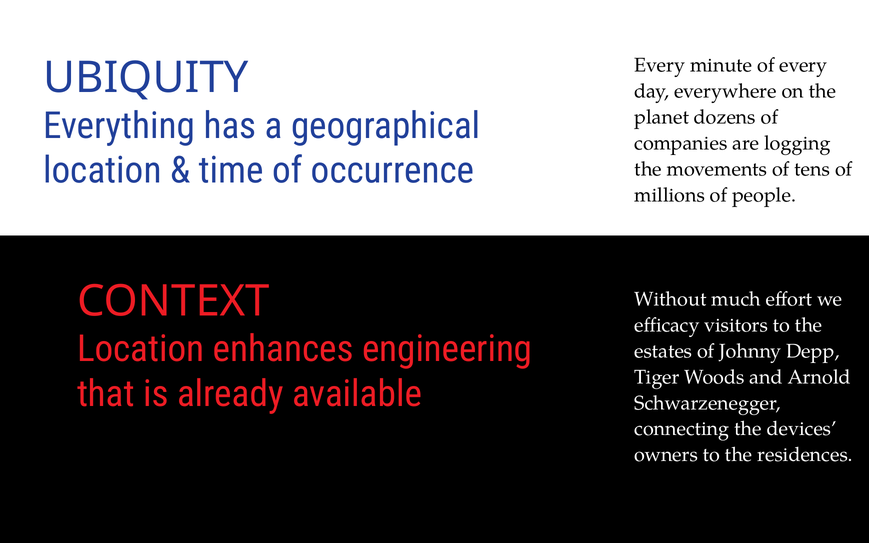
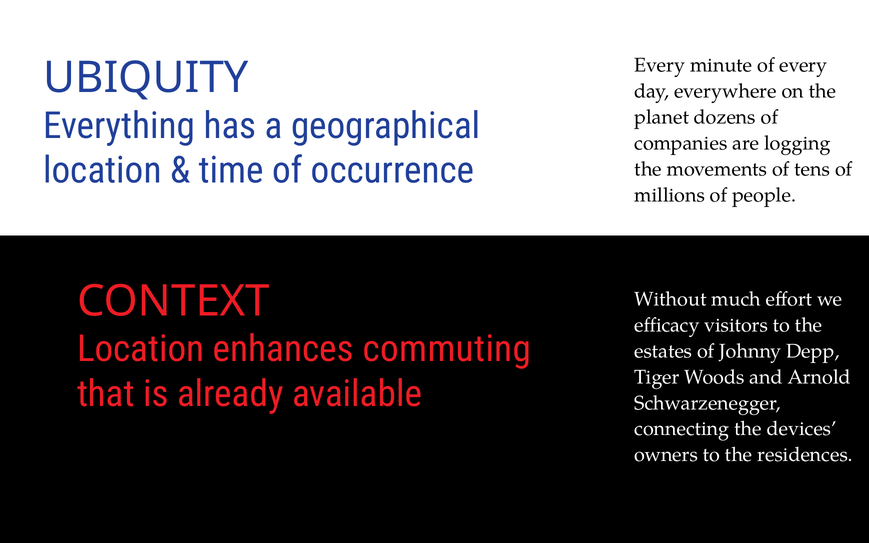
engineering: engineering -> commuting
